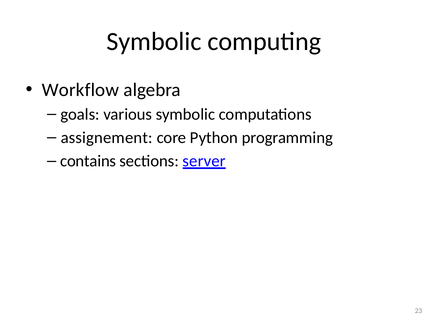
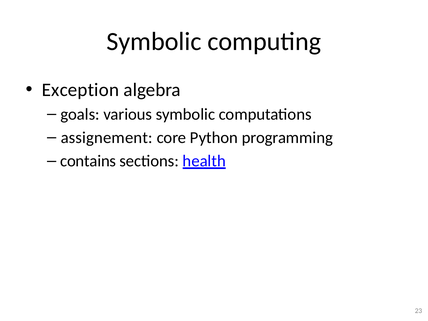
Workflow: Workflow -> Exception
server: server -> health
